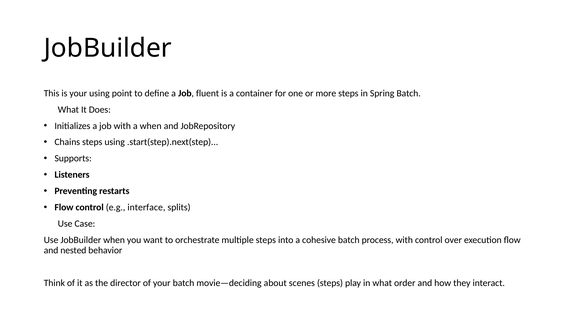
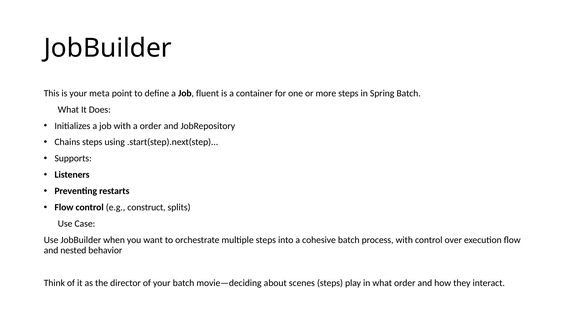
your using: using -> meta
a when: when -> order
interface: interface -> construct
